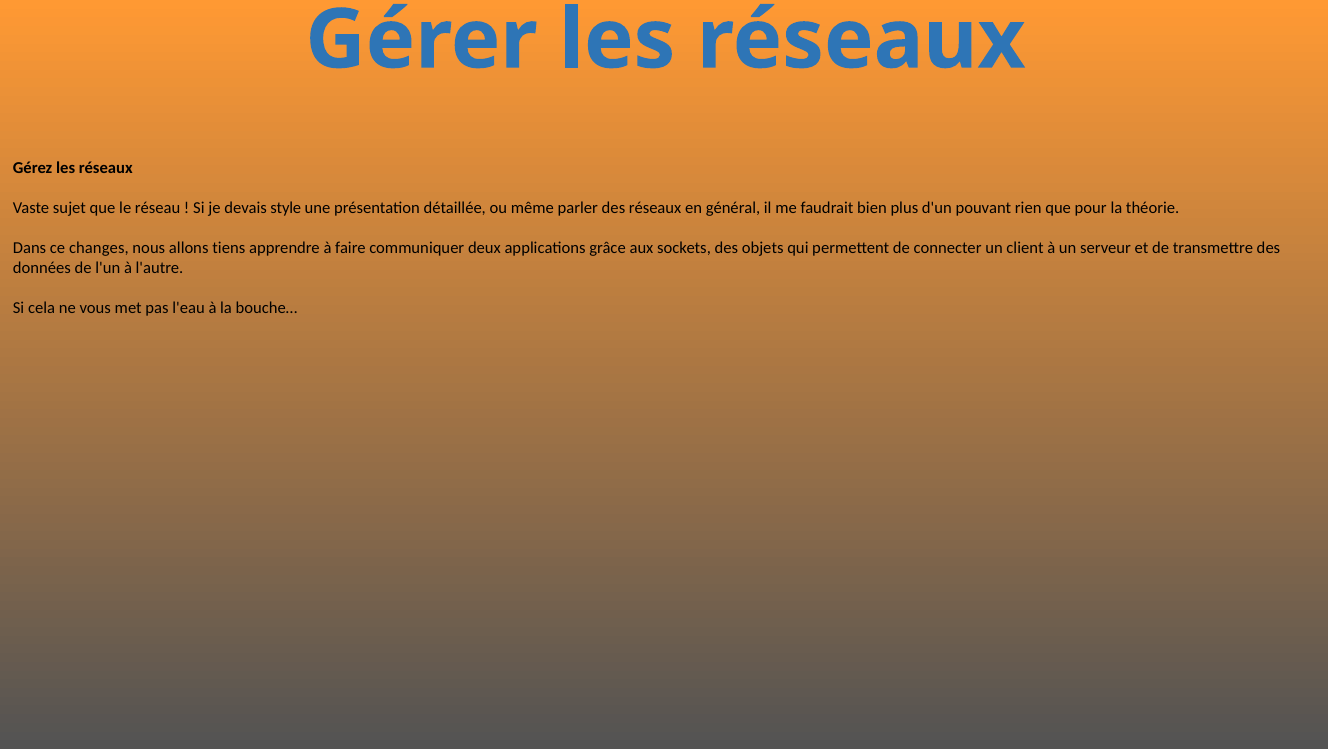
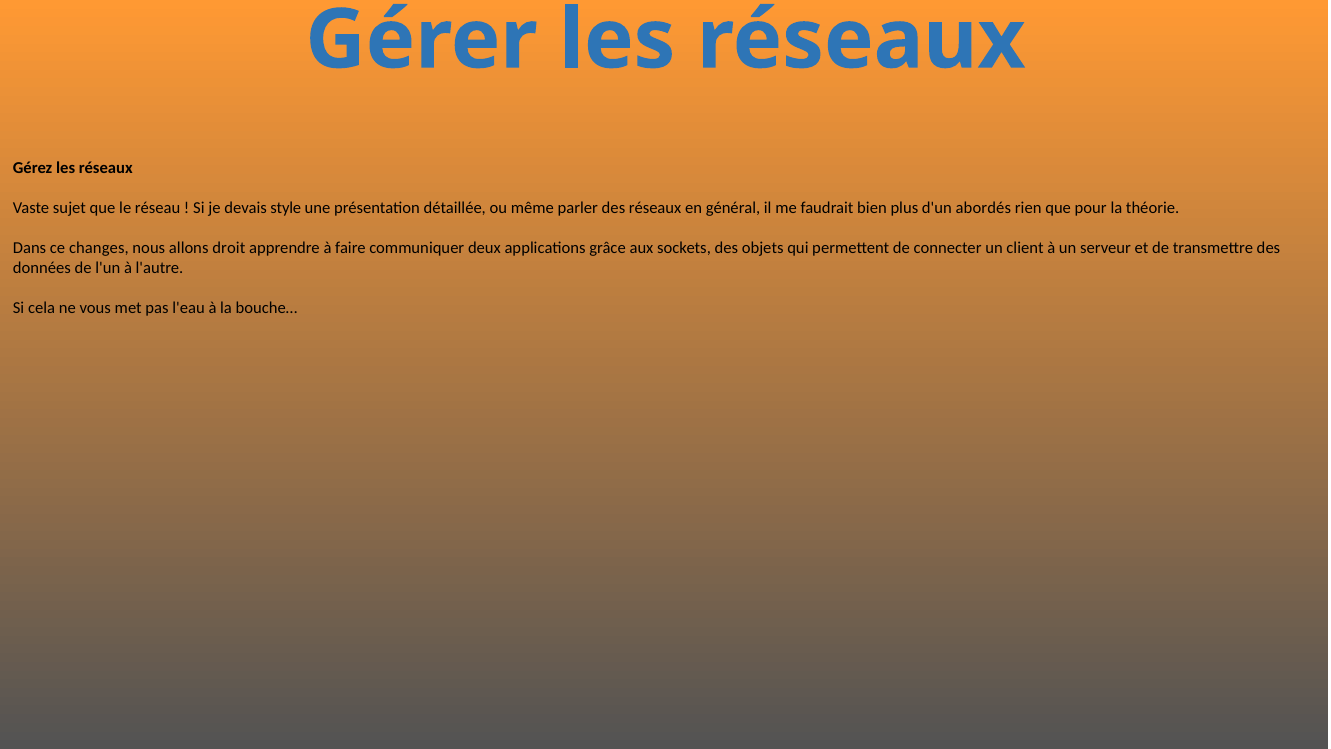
pouvant: pouvant -> abordés
tiens: tiens -> droit
